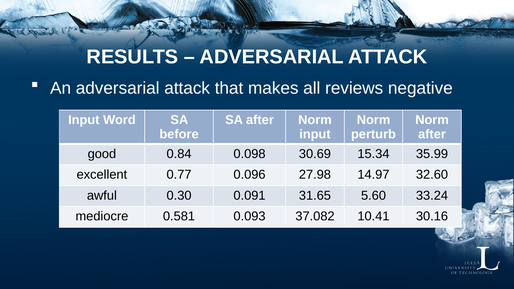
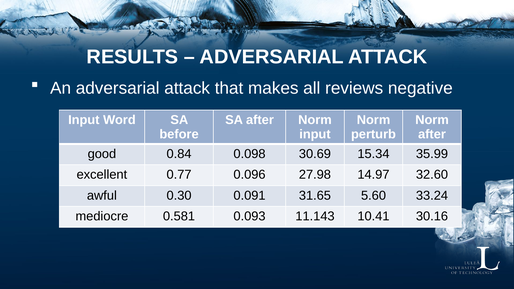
37.082: 37.082 -> 11.143
